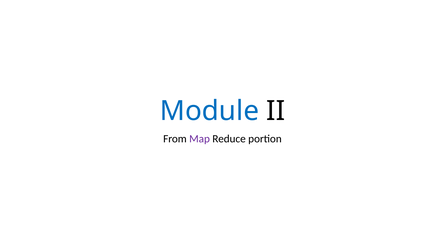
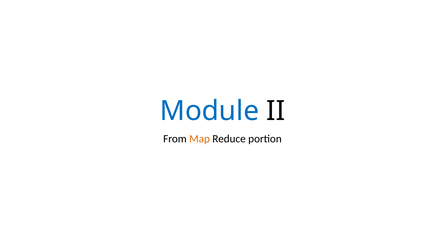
Map colour: purple -> orange
